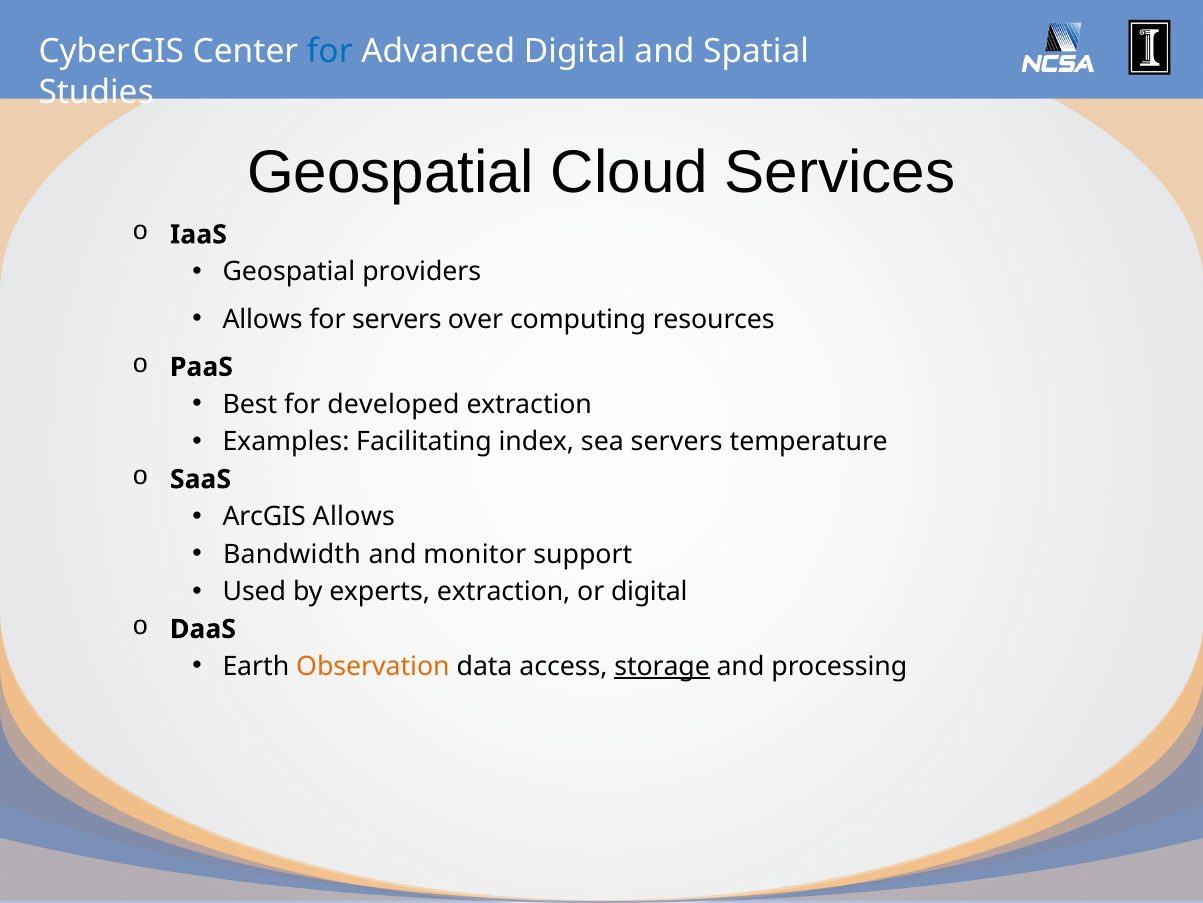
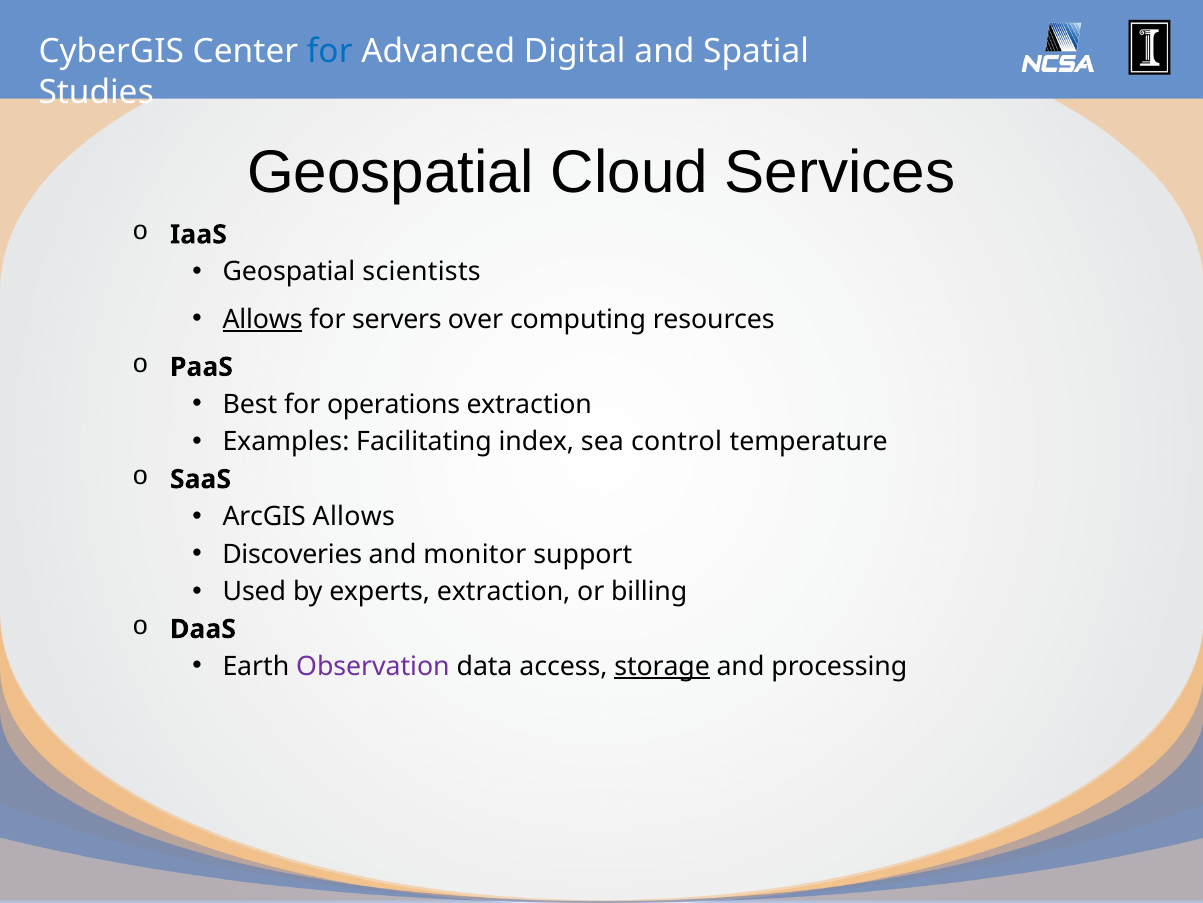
providers: providers -> scientists
Allows at (263, 319) underline: none -> present
developed: developed -> operations
sea servers: servers -> control
Bandwidth: Bandwidth -> Discoveries
or digital: digital -> billing
Observation colour: orange -> purple
